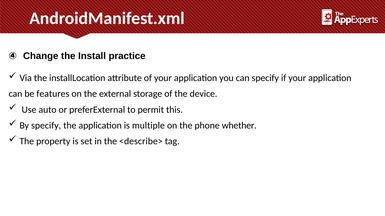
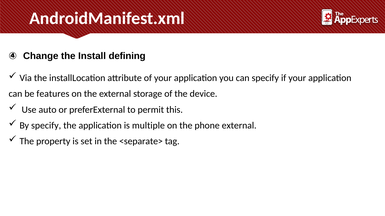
practice: practice -> defining
phone whether: whether -> external
<describe>: <describe> -> <separate>
